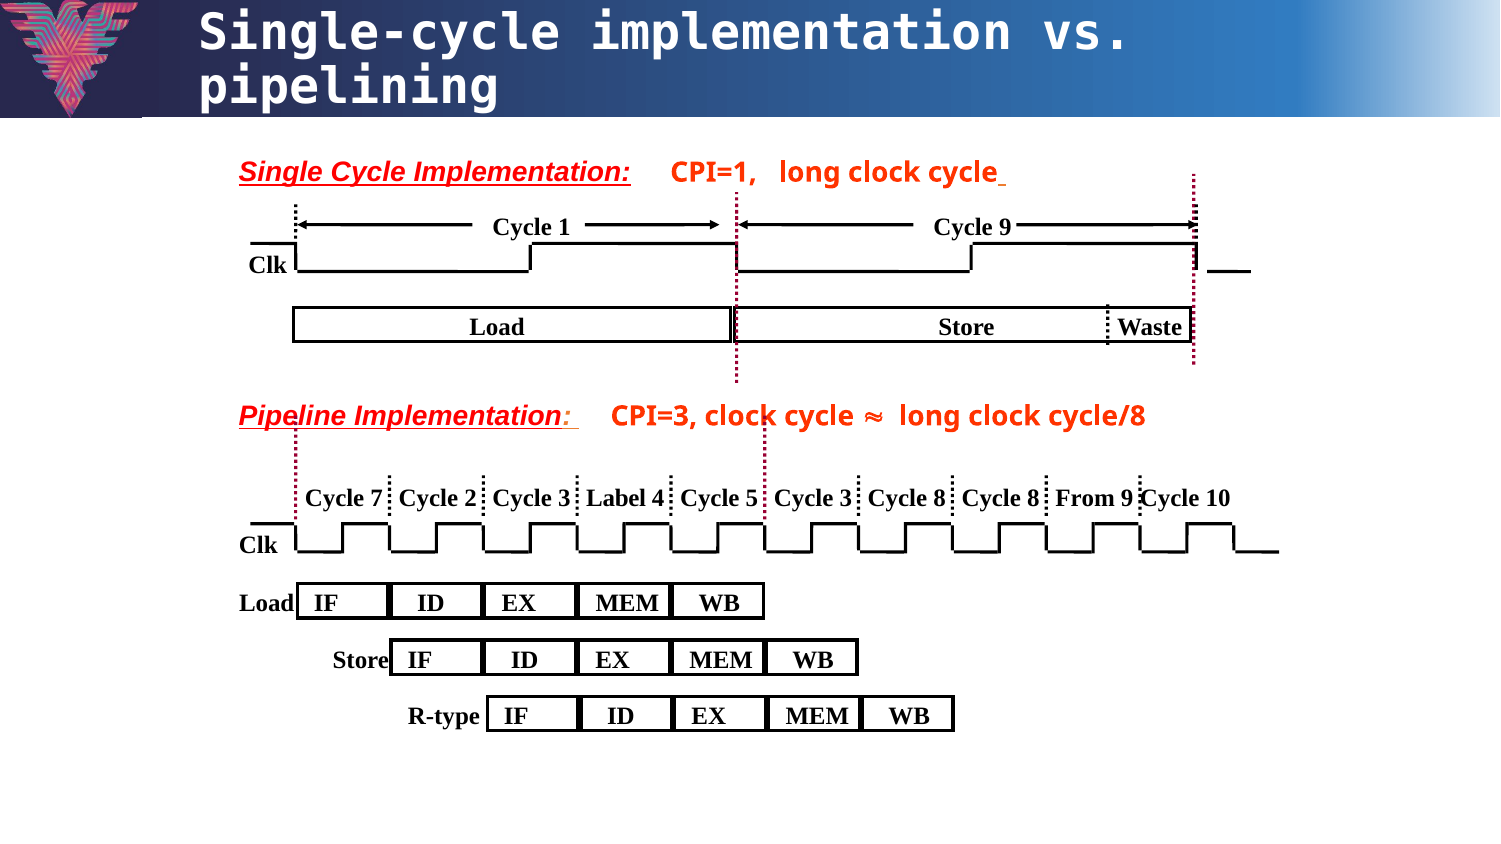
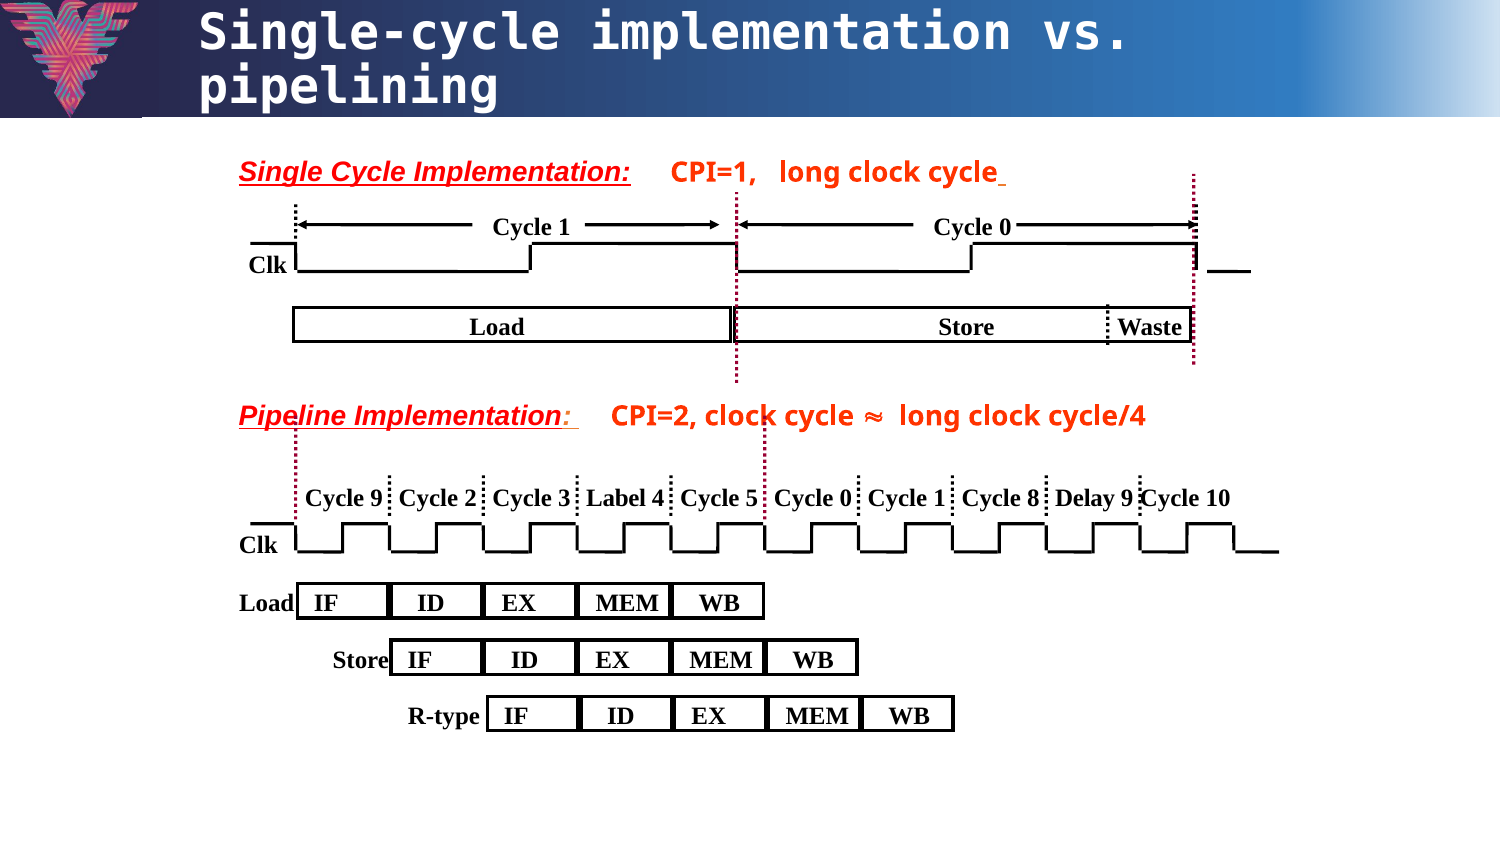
1 Cycle 9: 9 -> 0
CPI=3: CPI=3 -> CPI=2
cycle/8: cycle/8 -> cycle/4
Cycle 7: 7 -> 9
5 Cycle 3: 3 -> 0
8 at (940, 498): 8 -> 1
From: From -> Delay
